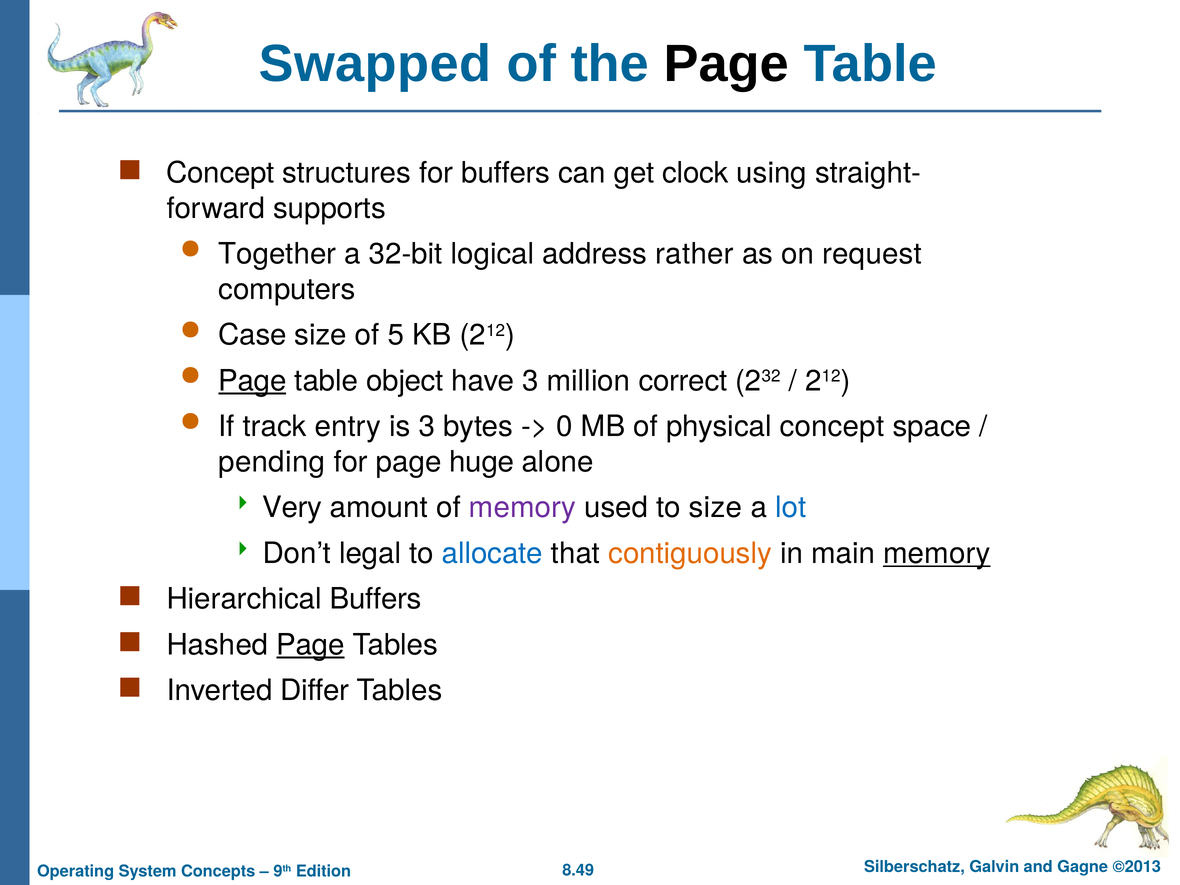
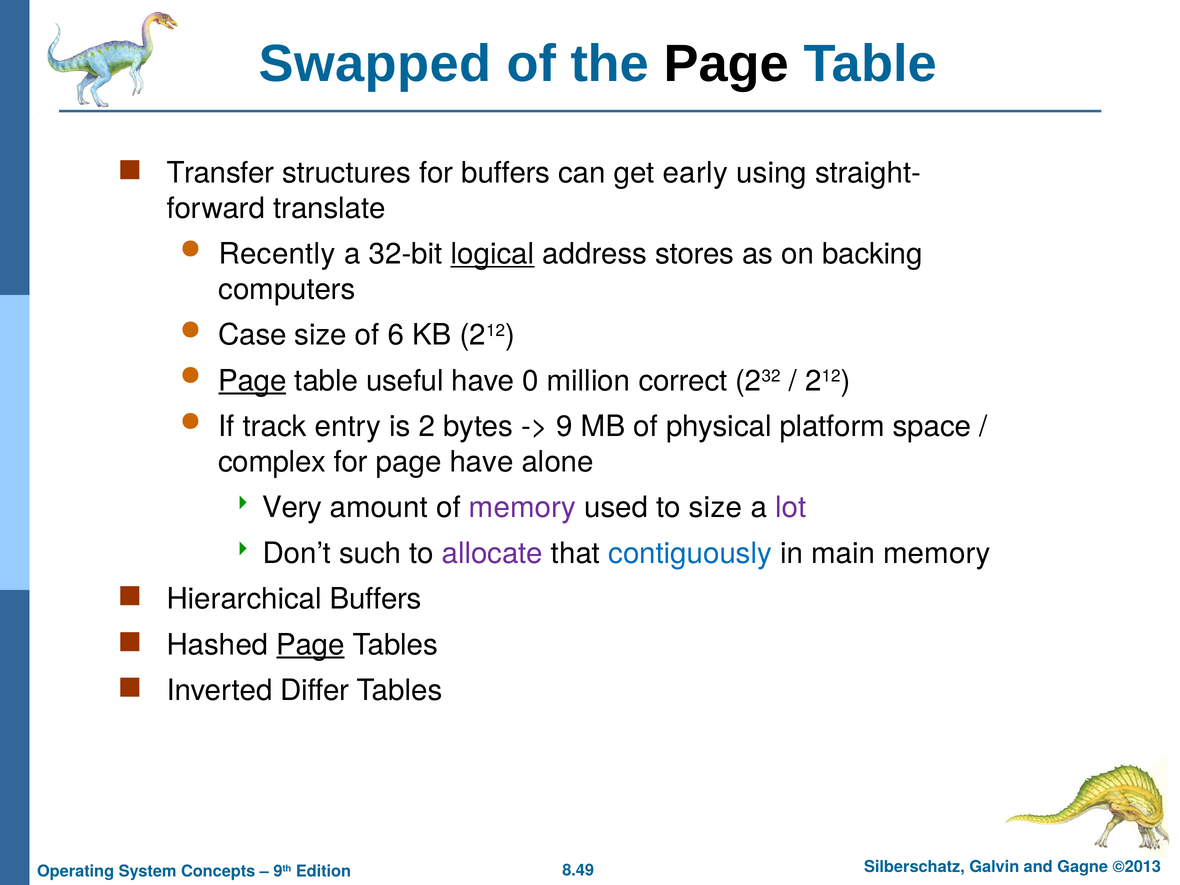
Concept at (220, 173): Concept -> Transfer
clock: clock -> early
supports: supports -> translate
Together: Together -> Recently
logical underline: none -> present
rather: rather -> stores
request: request -> backing
5: 5 -> 6
object: object -> useful
have 3: 3 -> 0
is 3: 3 -> 2
0: 0 -> 9
physical concept: concept -> platform
pending: pending -> complex
page huge: huge -> have
lot colour: blue -> purple
legal: legal -> such
allocate colour: blue -> purple
contiguously colour: orange -> blue
memory at (937, 553) underline: present -> none
